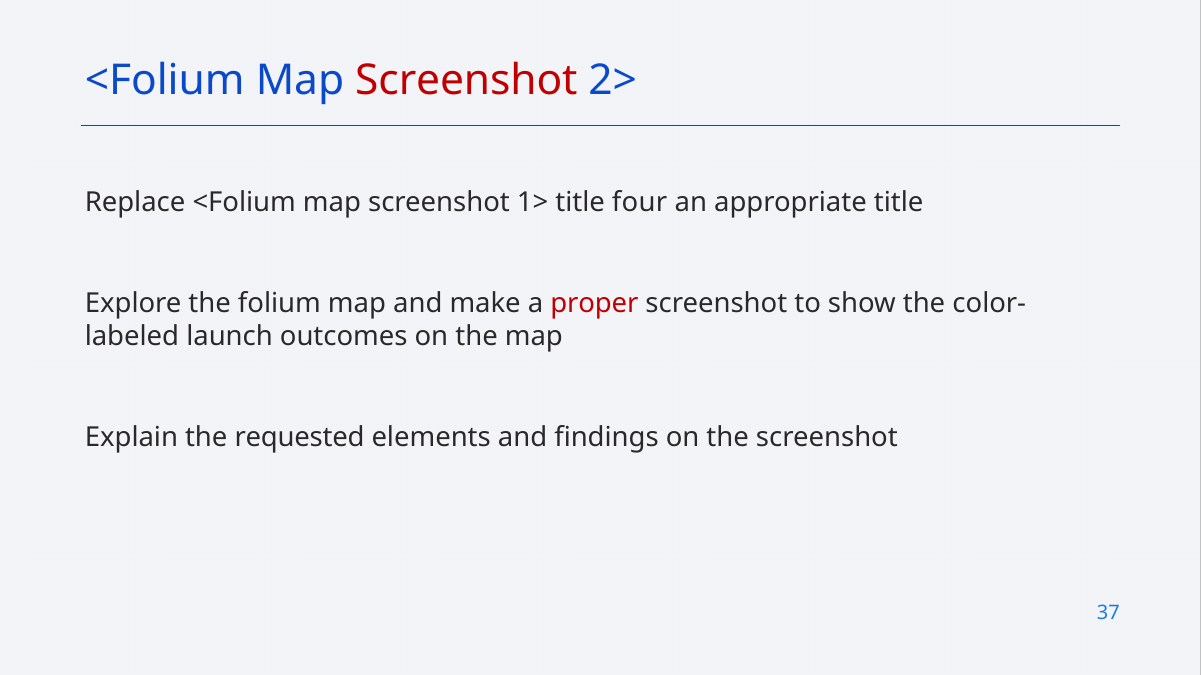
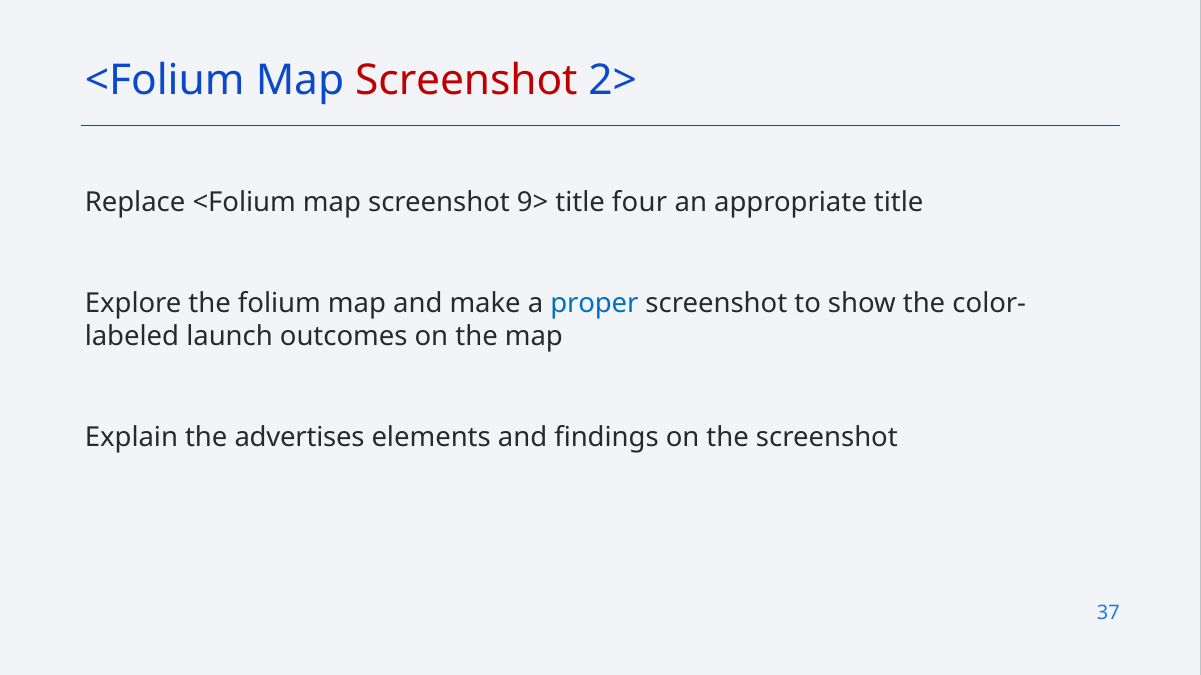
1>: 1> -> 9>
proper colour: red -> blue
requested: requested -> advertises
